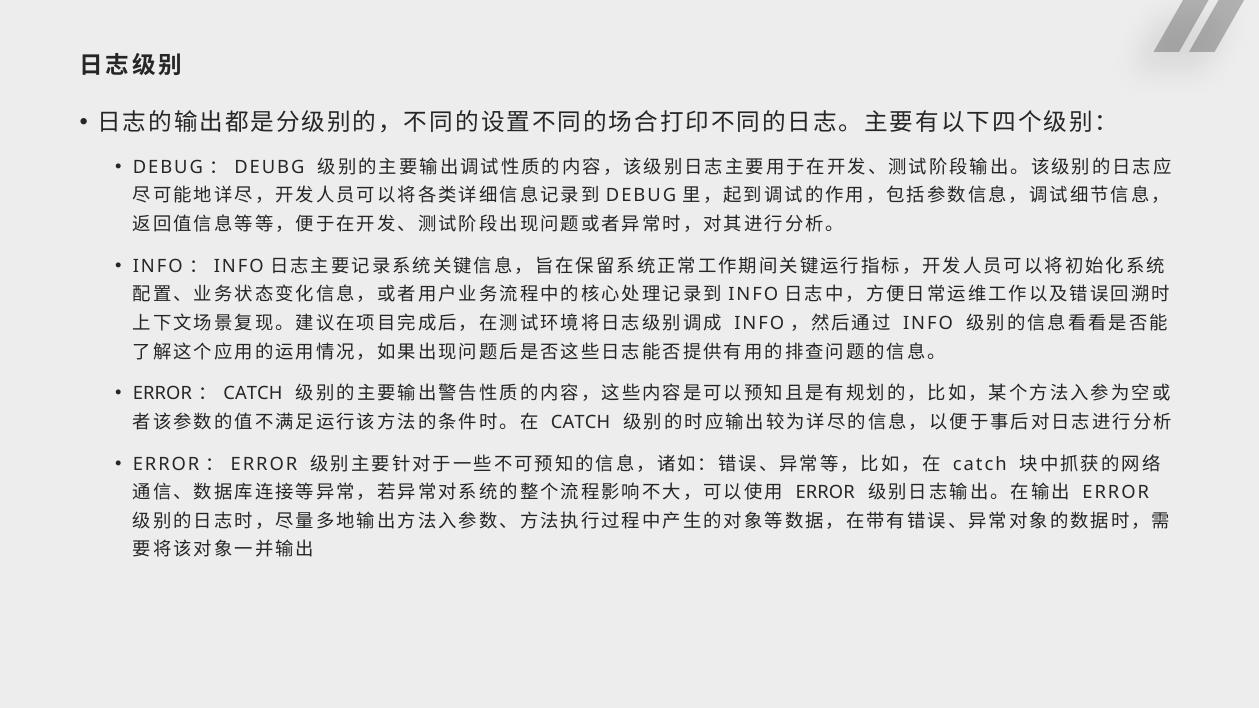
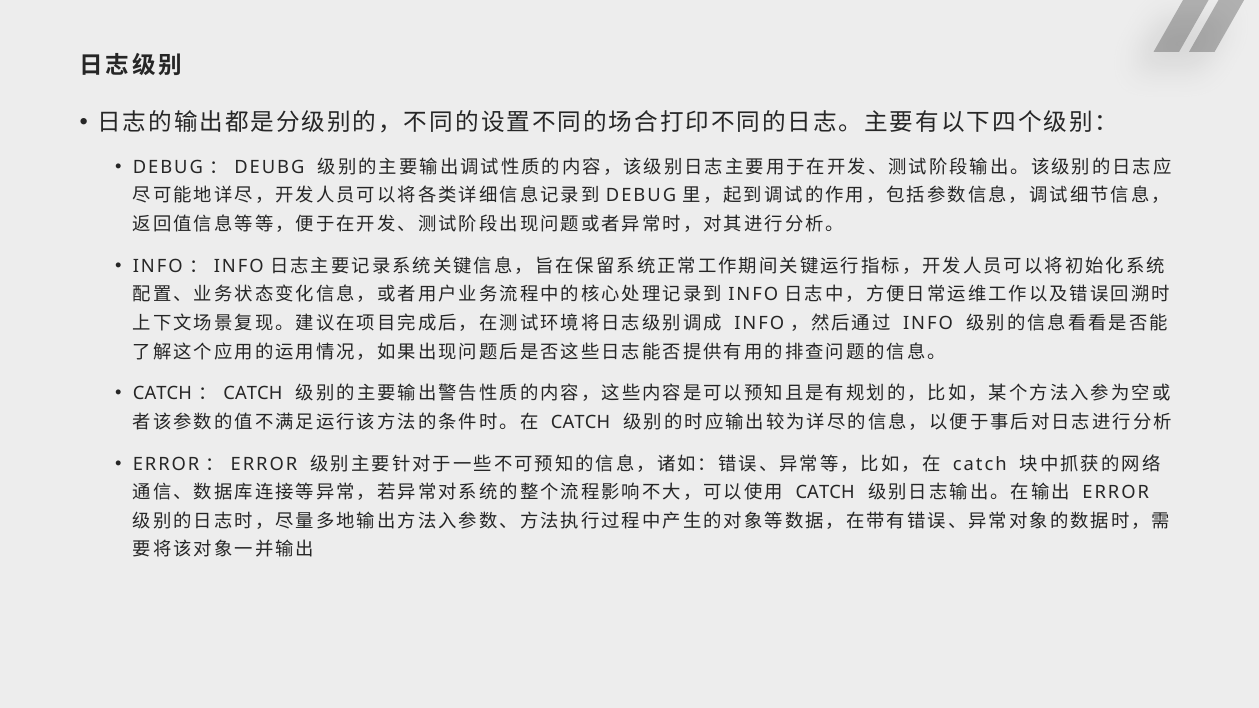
ERROR at (162, 394): ERROR -> CATCH
ERROR at (825, 493): ERROR -> CATCH
